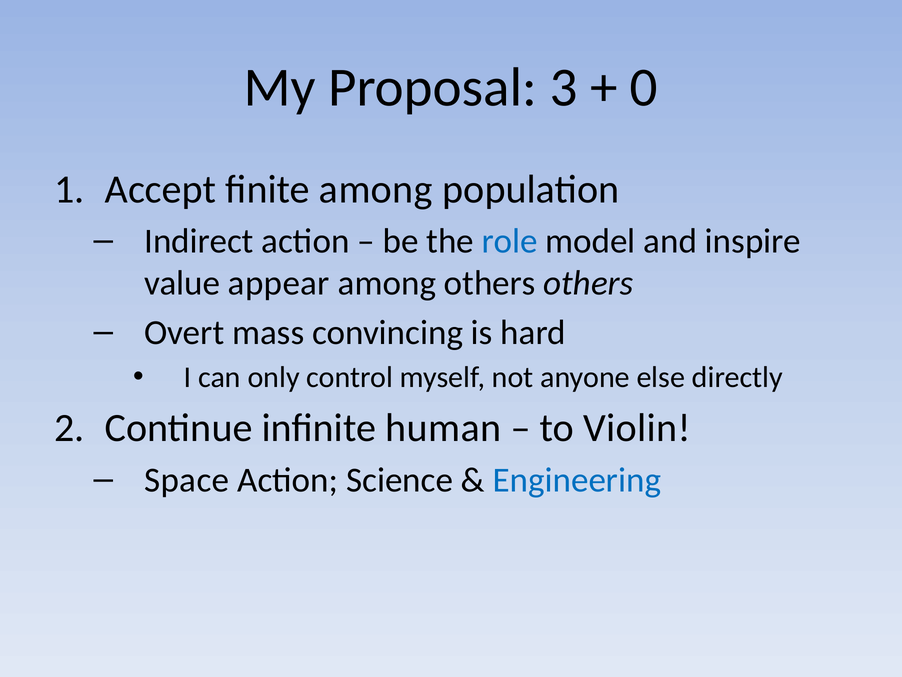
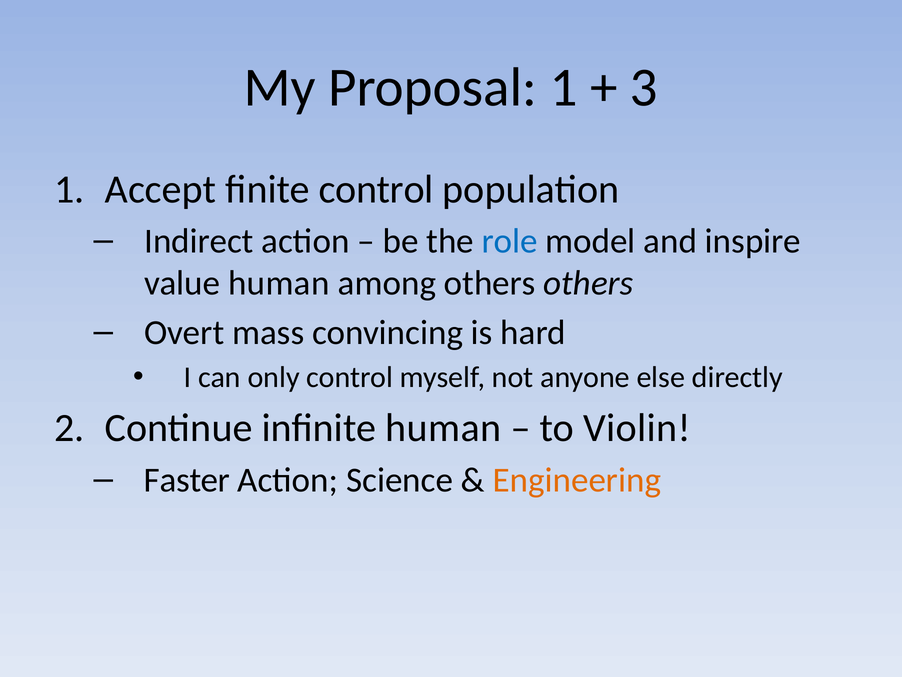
Proposal 3: 3 -> 1
0: 0 -> 3
finite among: among -> control
value appear: appear -> human
Space: Space -> Faster
Engineering colour: blue -> orange
